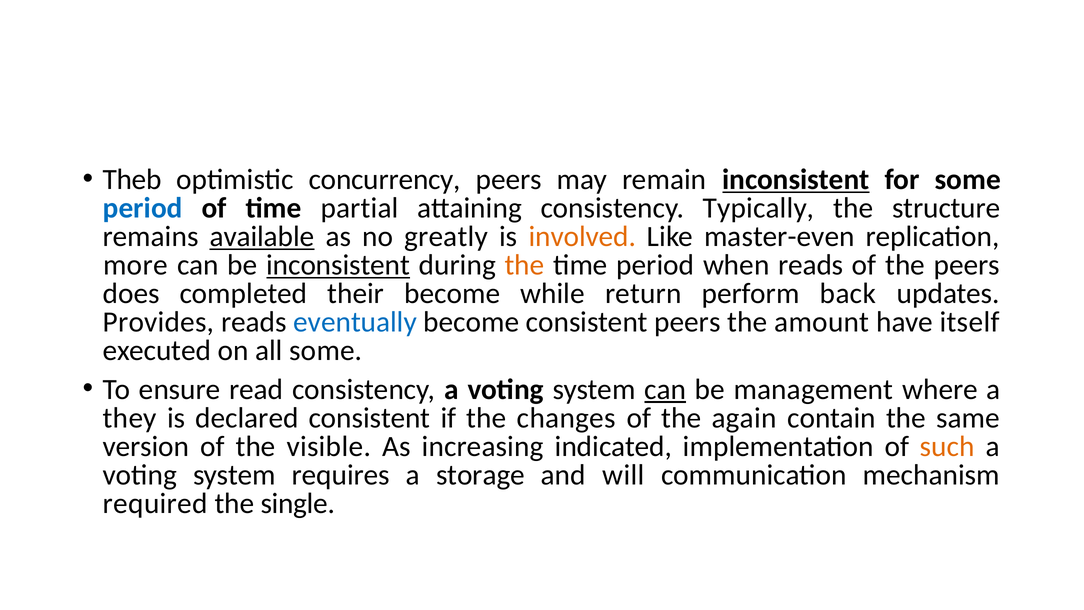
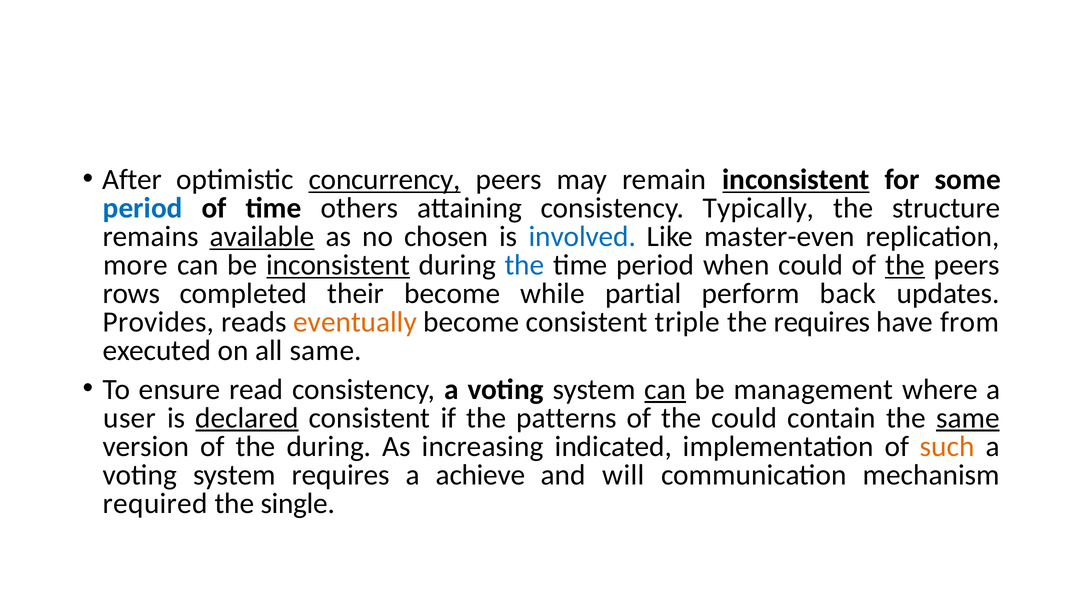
Theb: Theb -> After
concurrency underline: none -> present
partial: partial -> others
greatly: greatly -> chosen
involved colour: orange -> blue
the at (524, 265) colour: orange -> blue
when reads: reads -> could
the at (905, 265) underline: none -> present
does: does -> rows
return: return -> partial
eventually colour: blue -> orange
consistent peers: peers -> triple
the amount: amount -> requires
itself: itself -> from
all some: some -> same
they: they -> user
declared underline: none -> present
changes: changes -> patterns
the again: again -> could
same at (968, 418) underline: none -> present
the visible: visible -> during
storage: storage -> achieve
